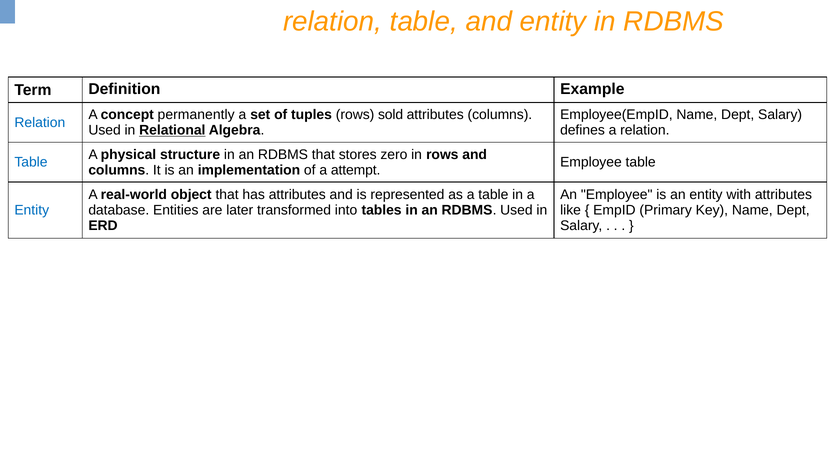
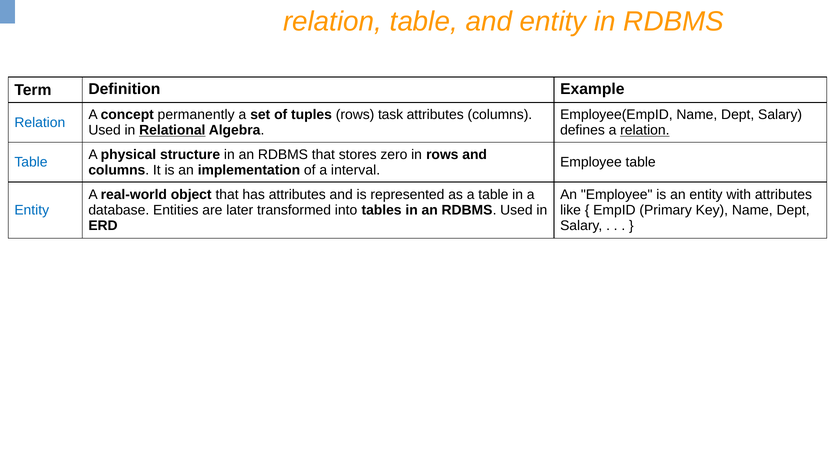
sold: sold -> task
relation at (645, 130) underline: none -> present
attempt: attempt -> interval
